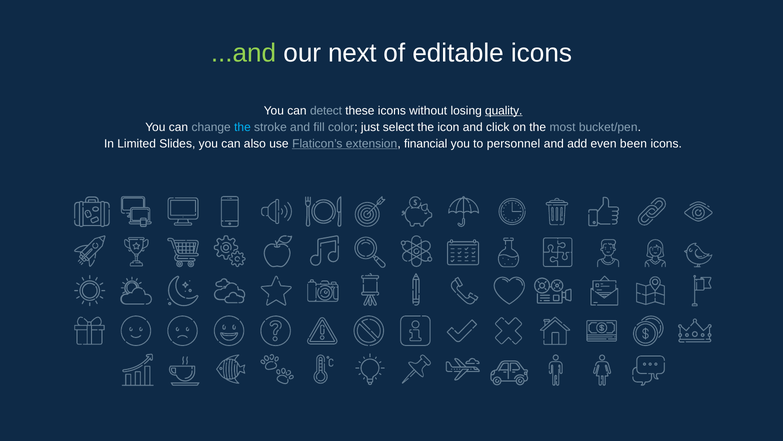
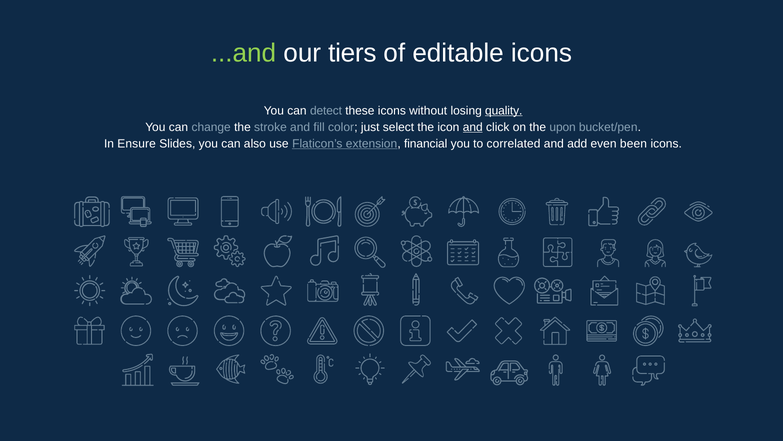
next: next -> tiers
the at (242, 127) colour: light blue -> white
and at (473, 127) underline: none -> present
most: most -> upon
Limited: Limited -> Ensure
personnel: personnel -> correlated
